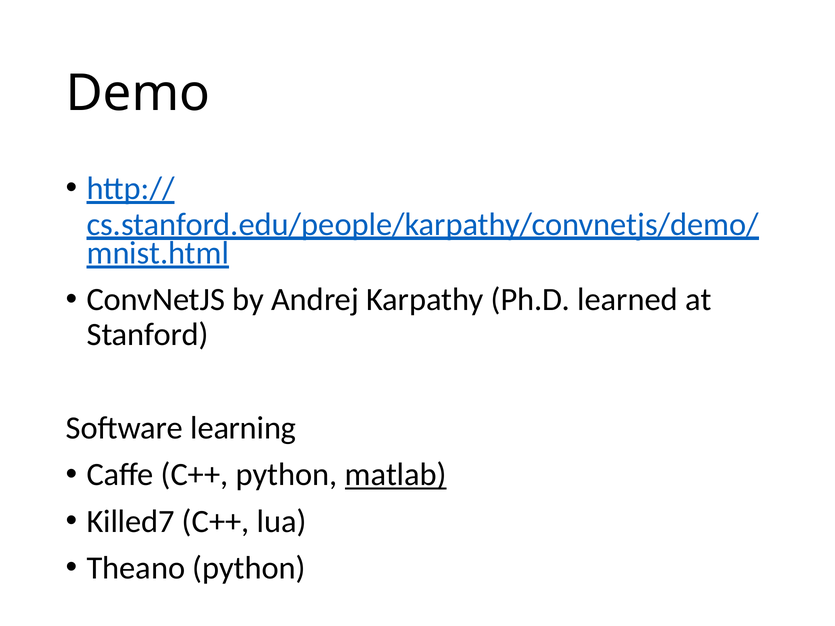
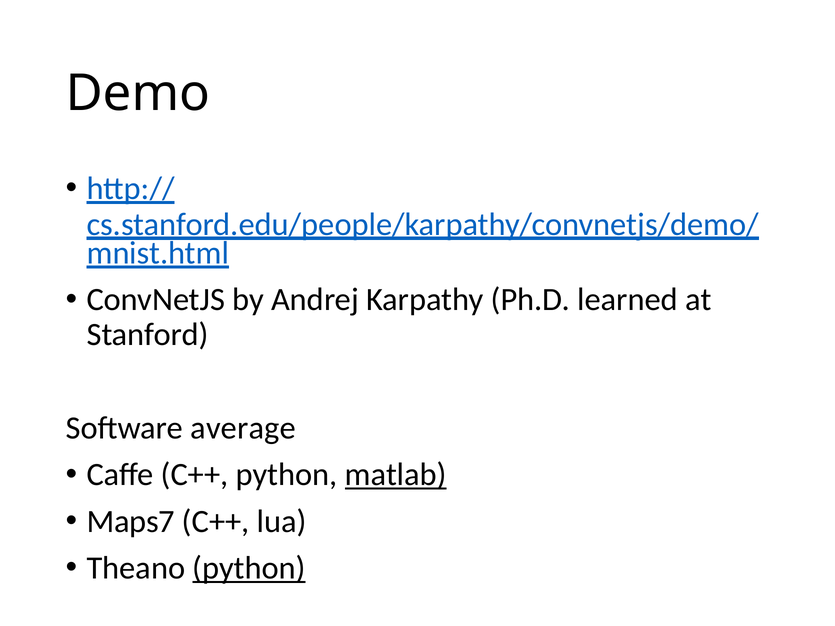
learning: learning -> average
Killed7: Killed7 -> Maps7
python at (249, 568) underline: none -> present
